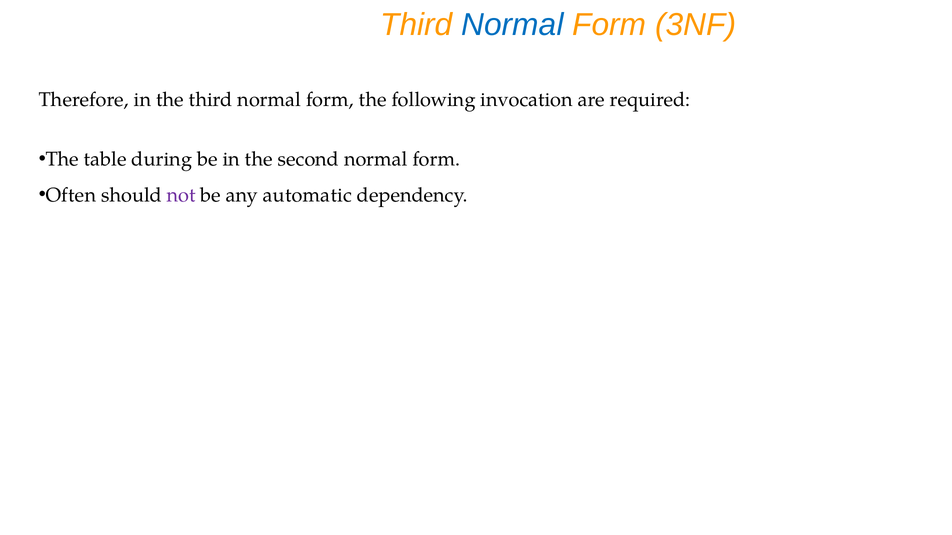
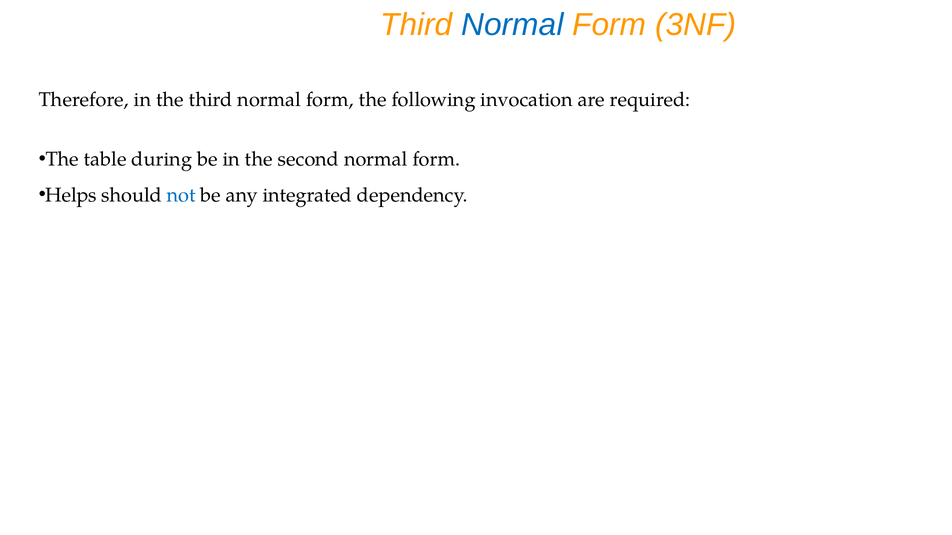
Often: Often -> Helps
not colour: purple -> blue
automatic: automatic -> integrated
